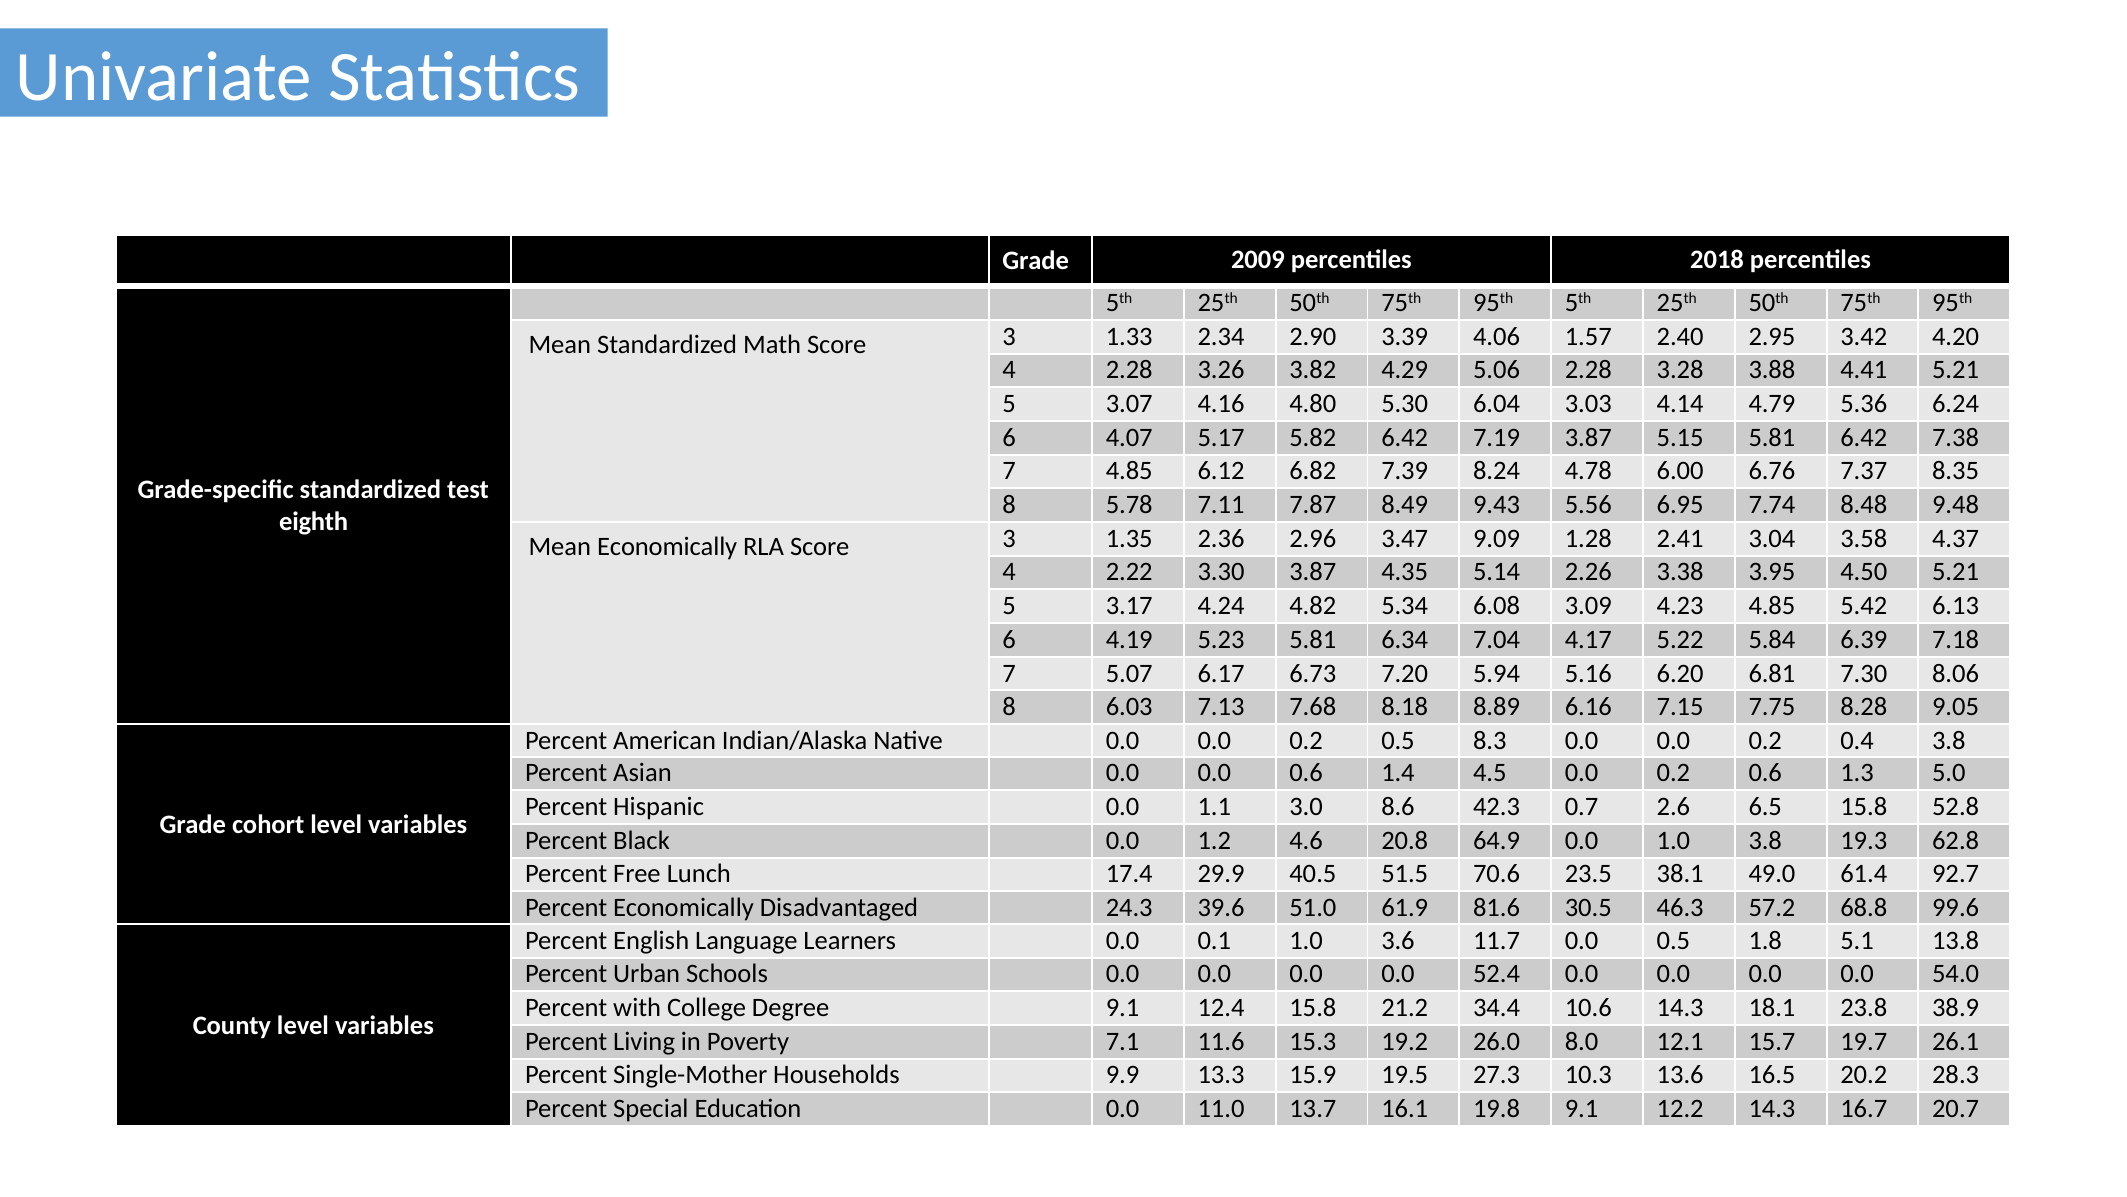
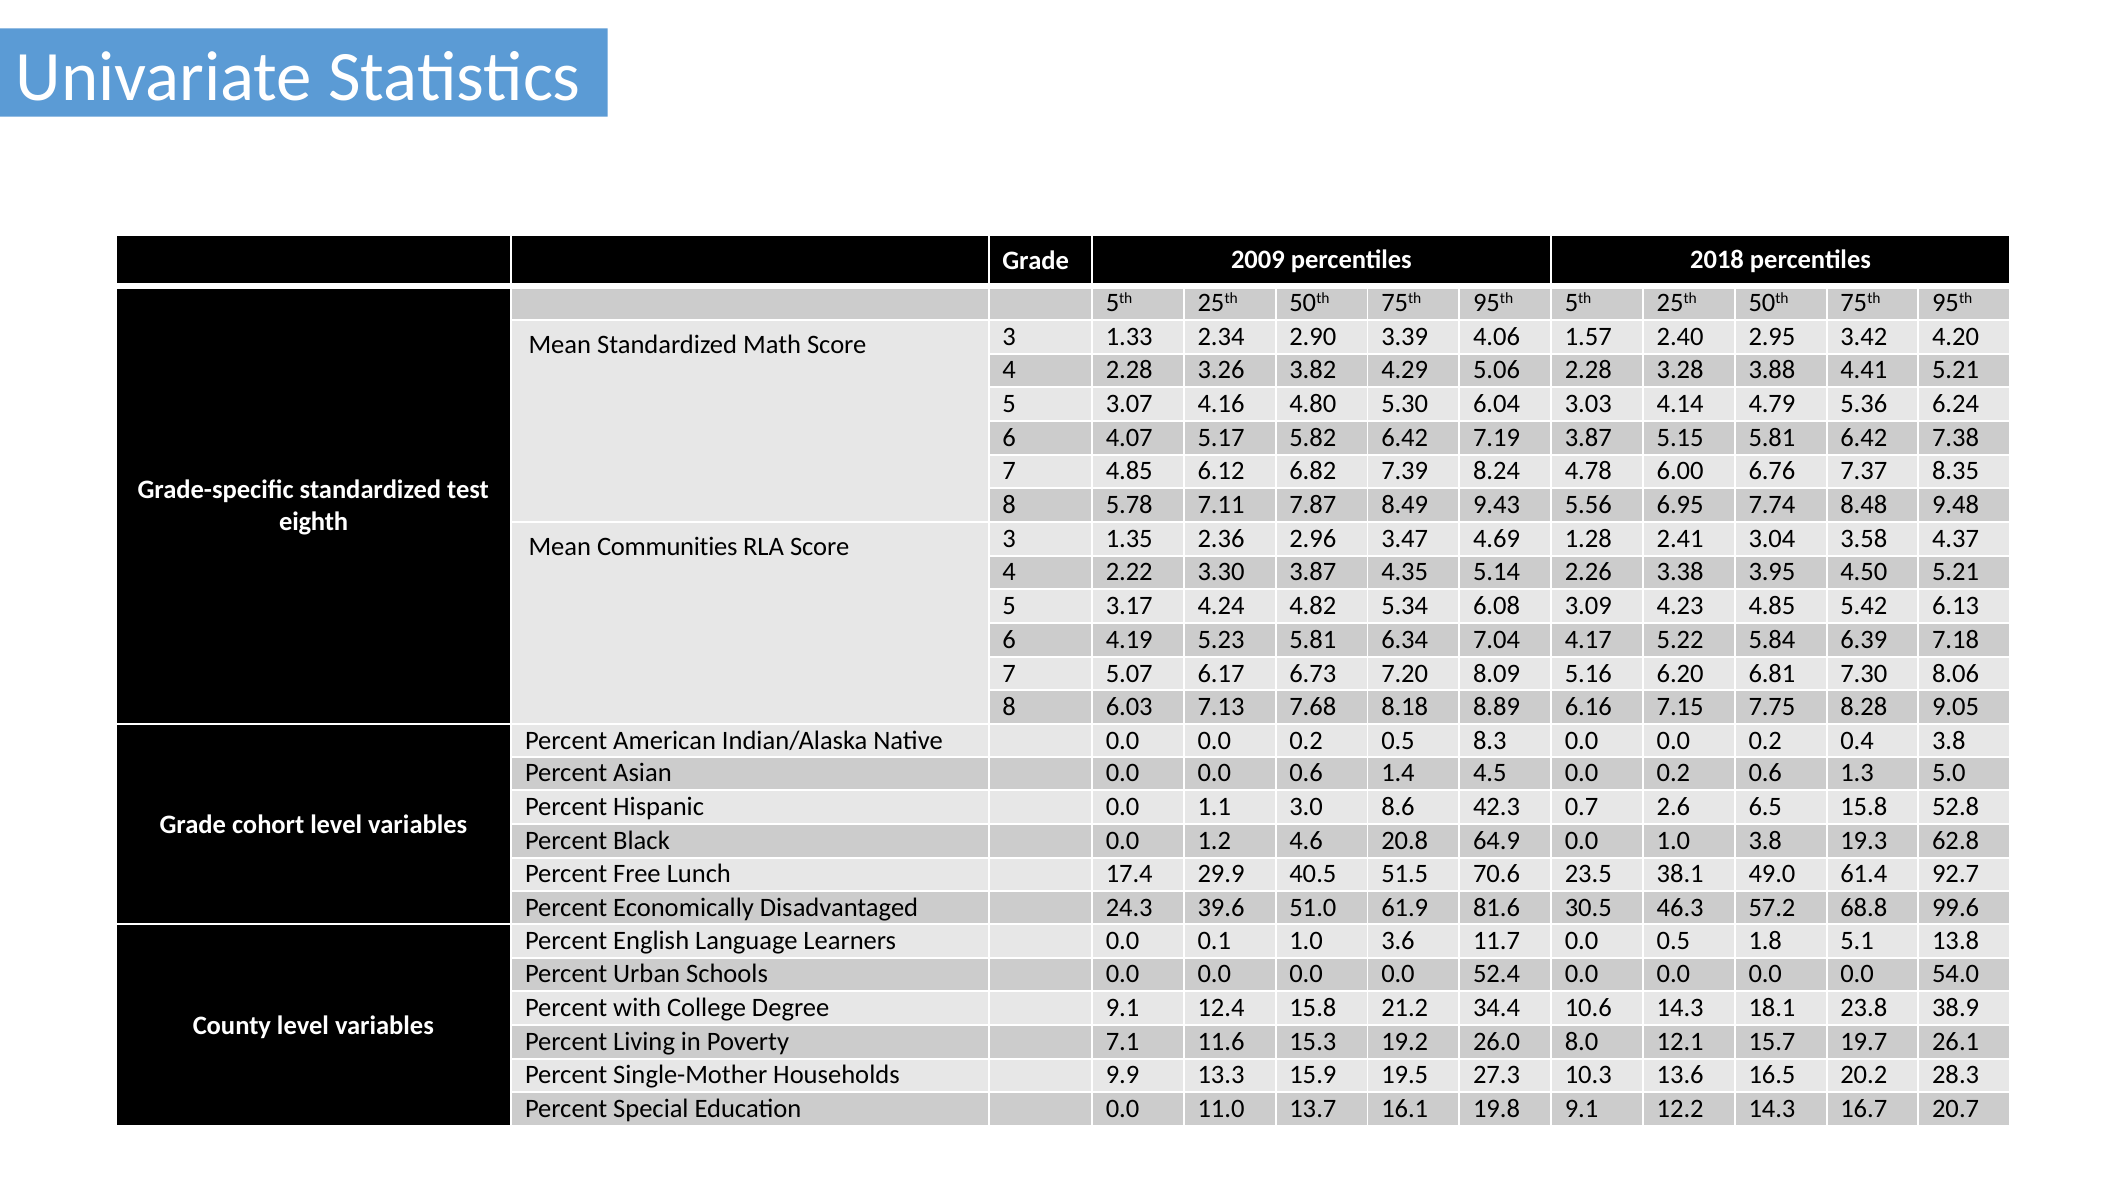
Mean Economically: Economically -> Communities
9.09: 9.09 -> 4.69
5.94: 5.94 -> 8.09
